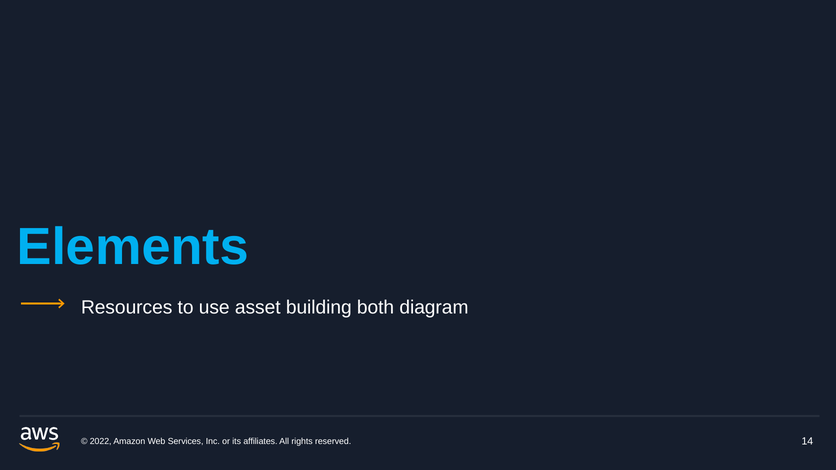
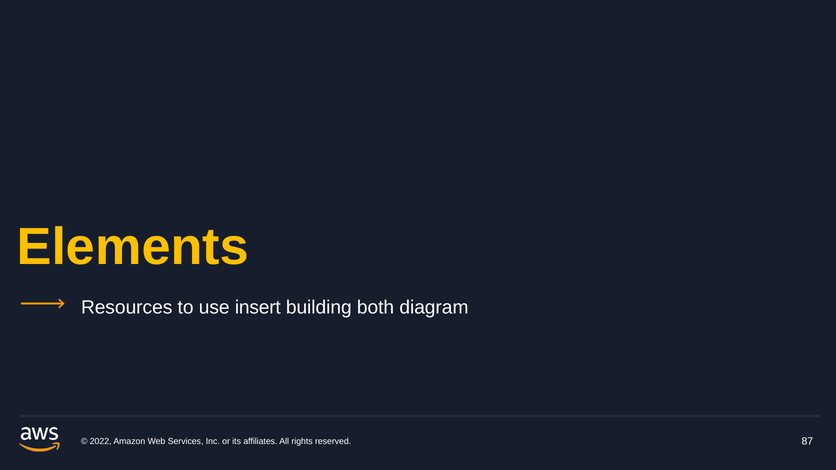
Elements colour: light blue -> yellow
asset: asset -> insert
14: 14 -> 87
